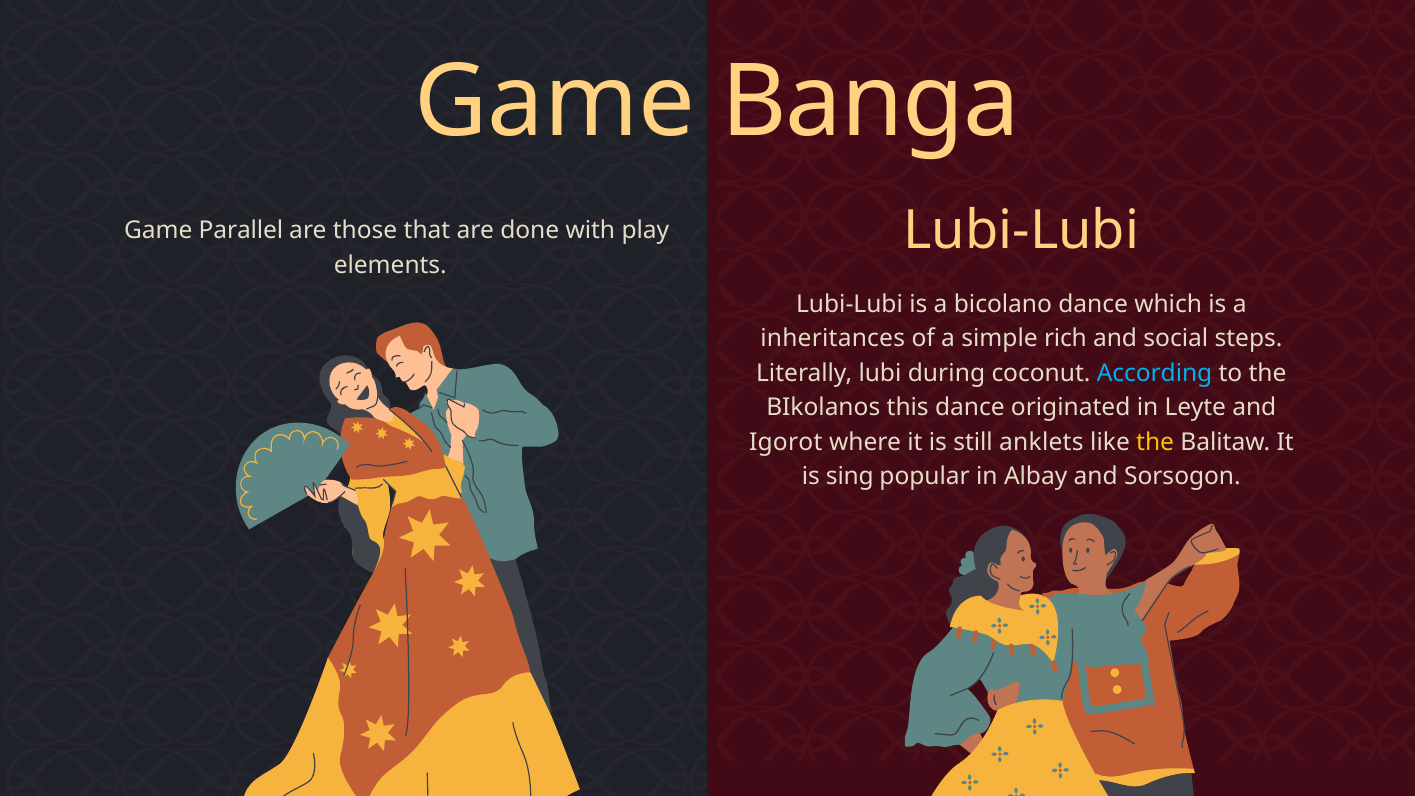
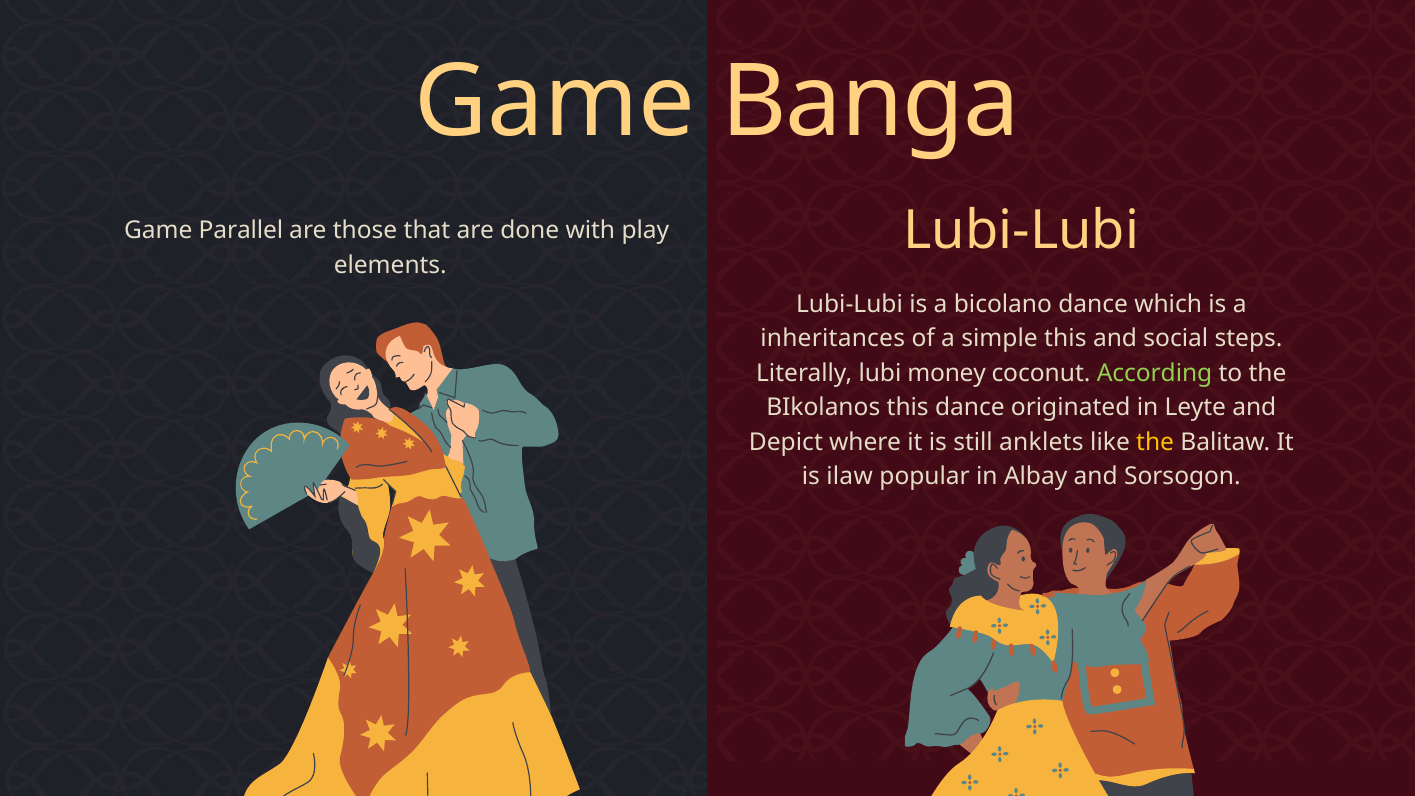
simple rich: rich -> this
during: during -> money
According colour: light blue -> light green
Igorot: Igorot -> Depict
sing: sing -> ilaw
